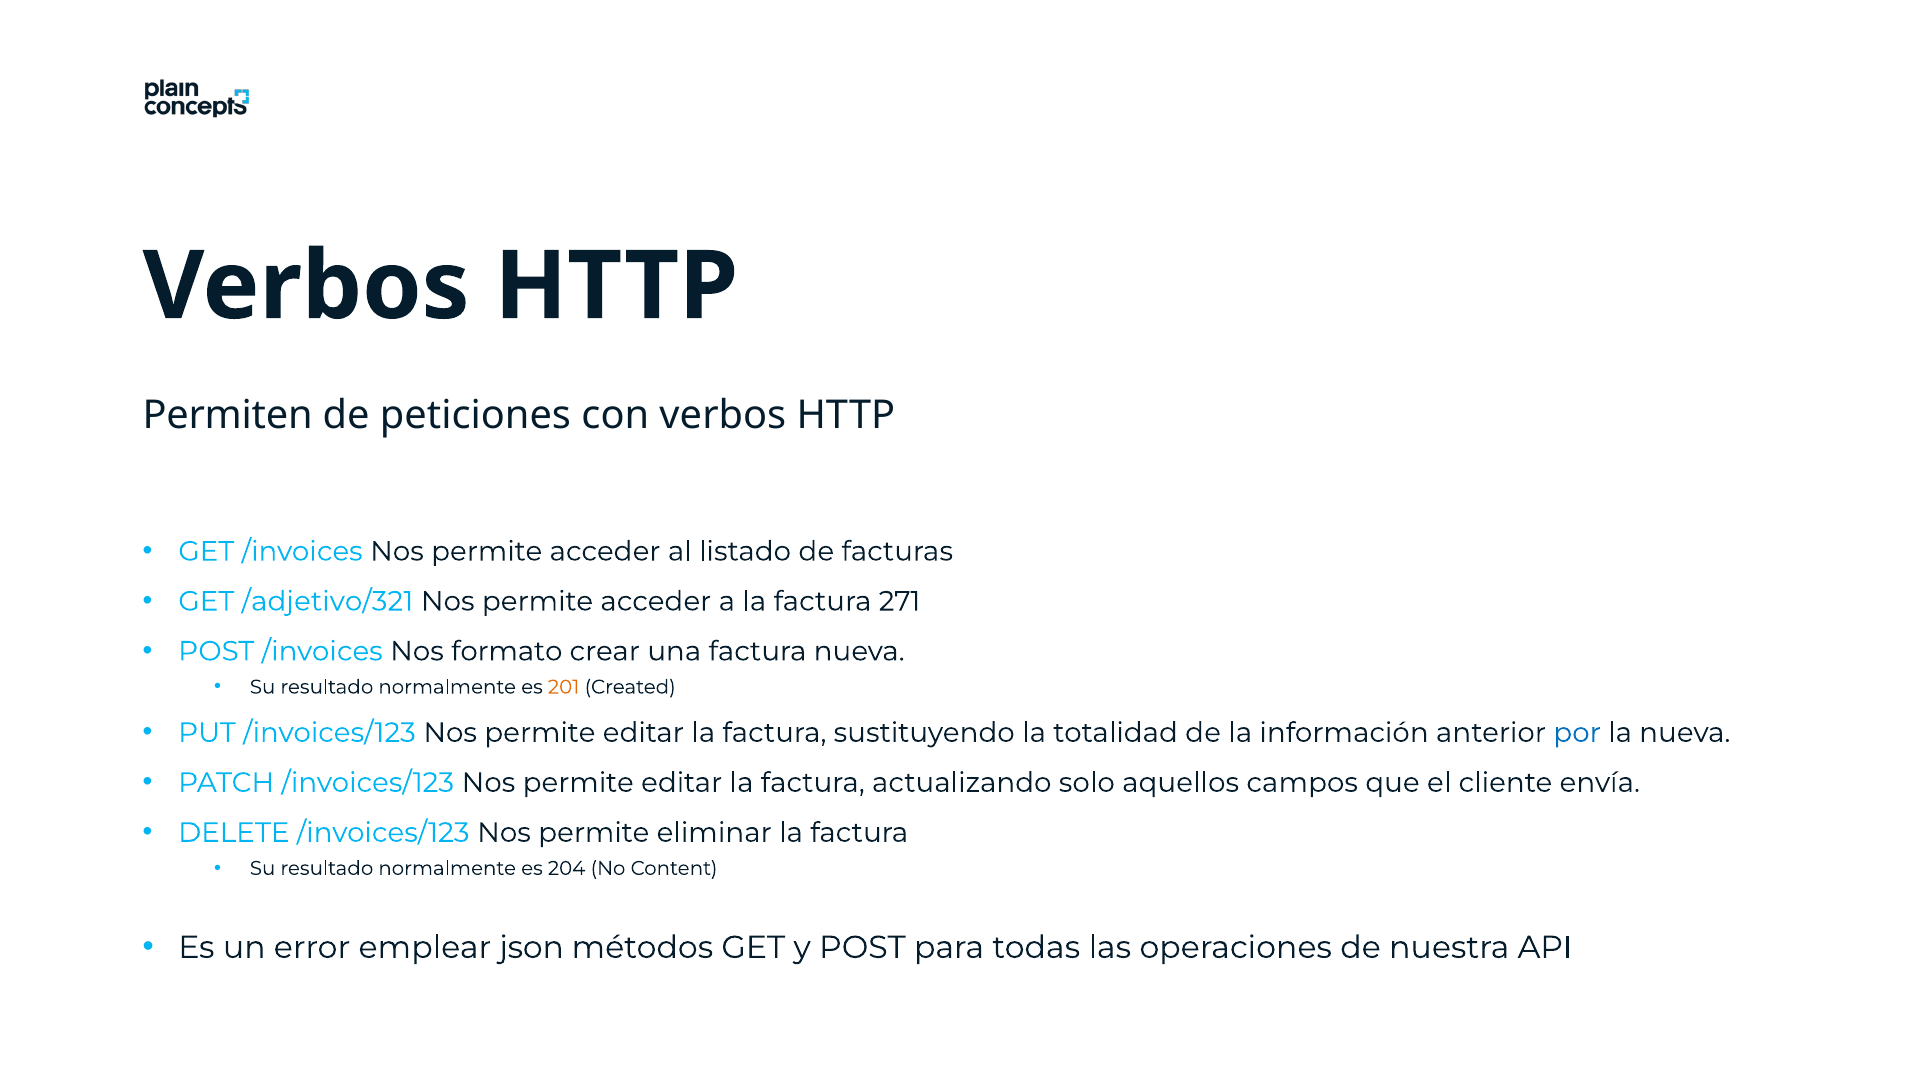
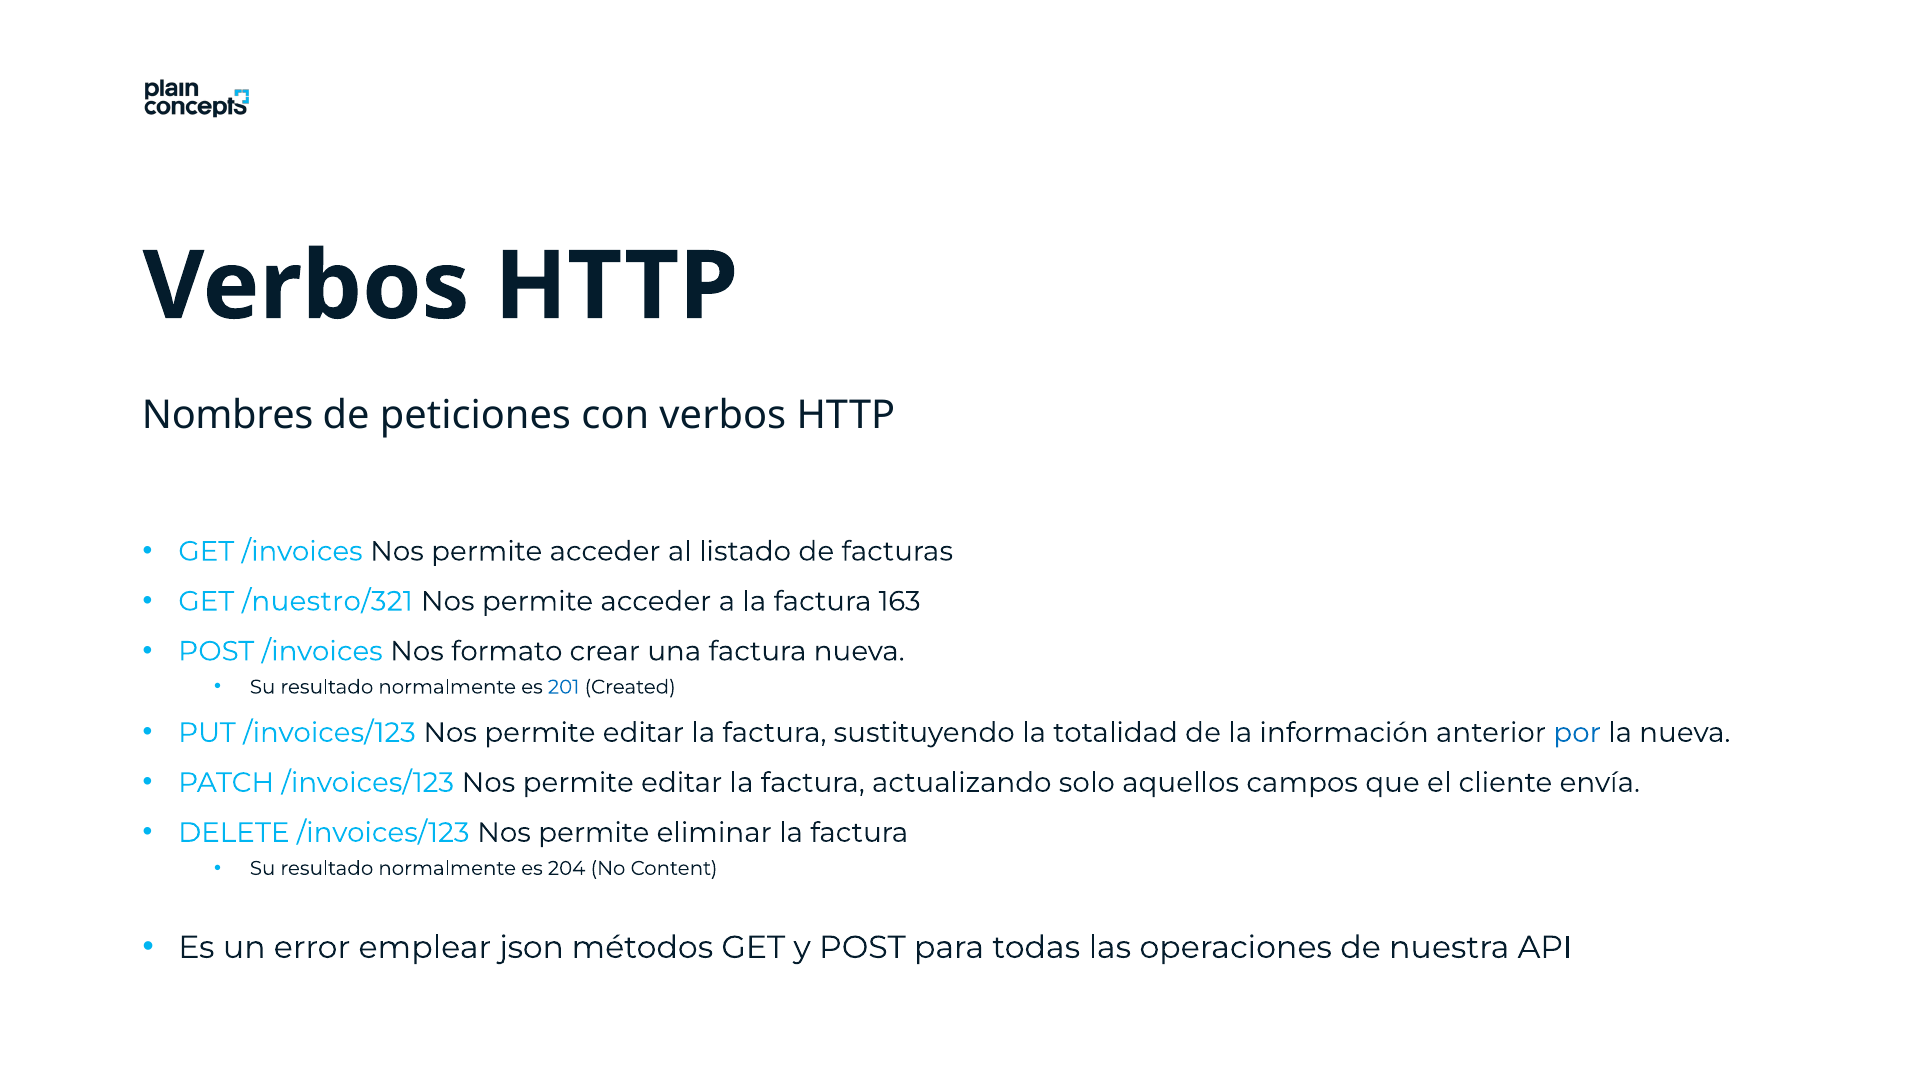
Permiten: Permiten -> Nombres
/adjetivo/321: /adjetivo/321 -> /nuestro/321
271: 271 -> 163
201 colour: orange -> blue
